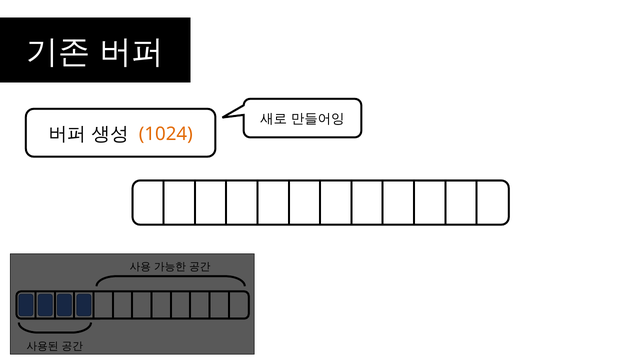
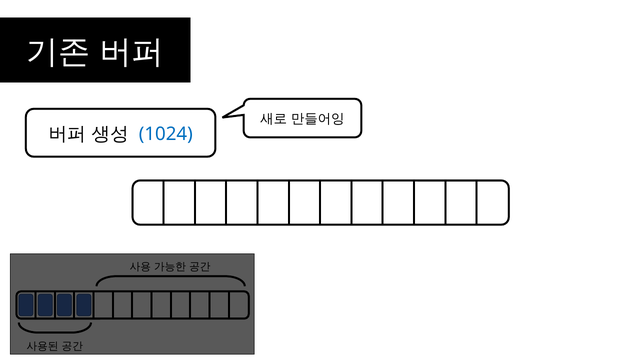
1024 colour: orange -> blue
